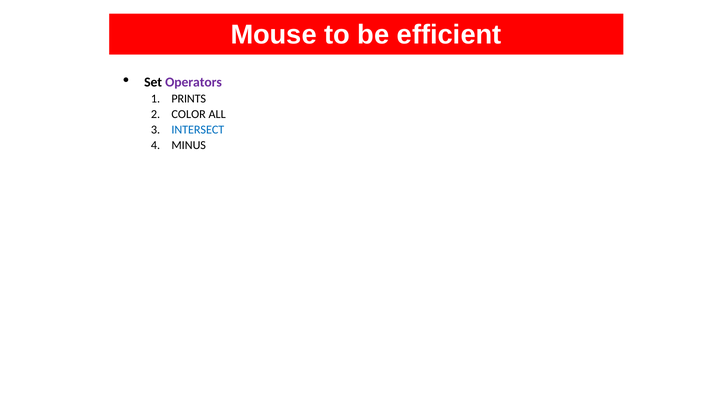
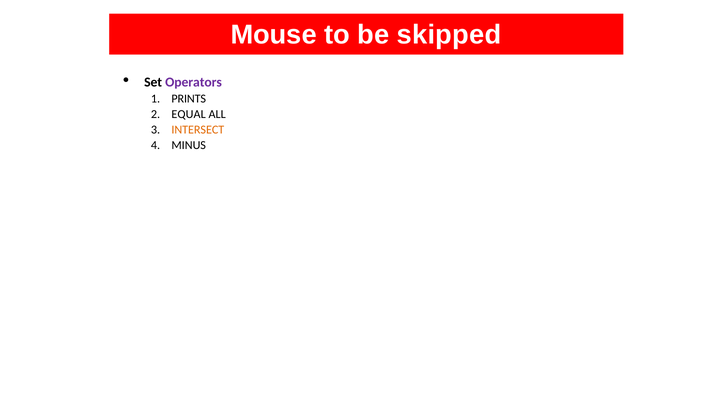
efficient: efficient -> skipped
COLOR: COLOR -> EQUAL
INTERSECT colour: blue -> orange
